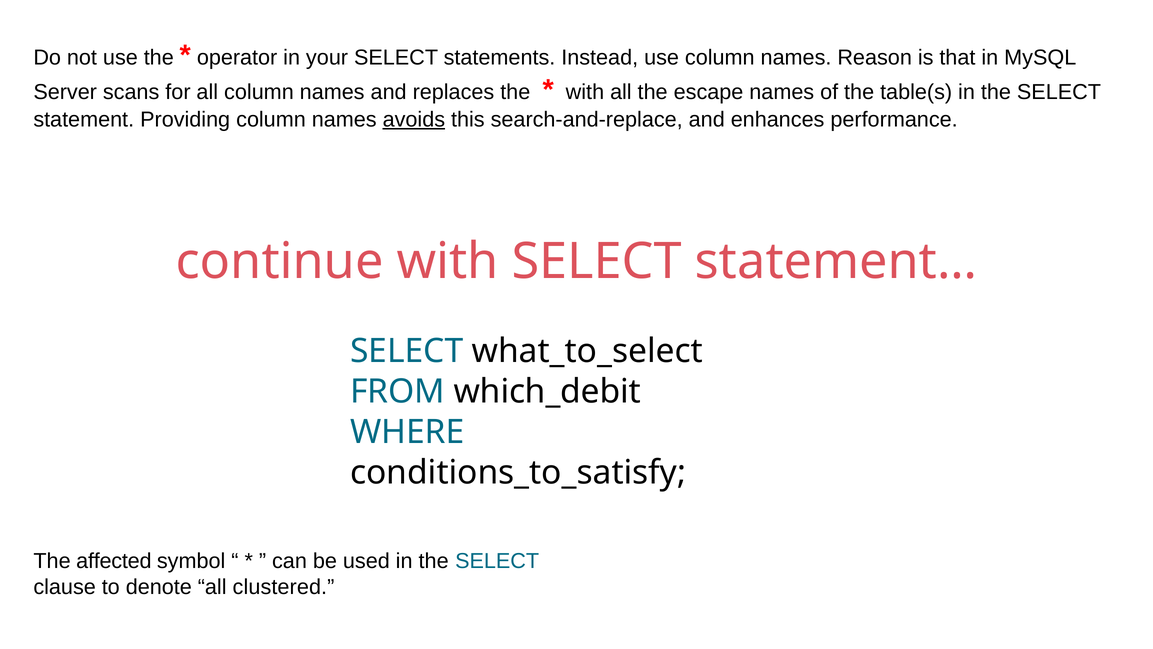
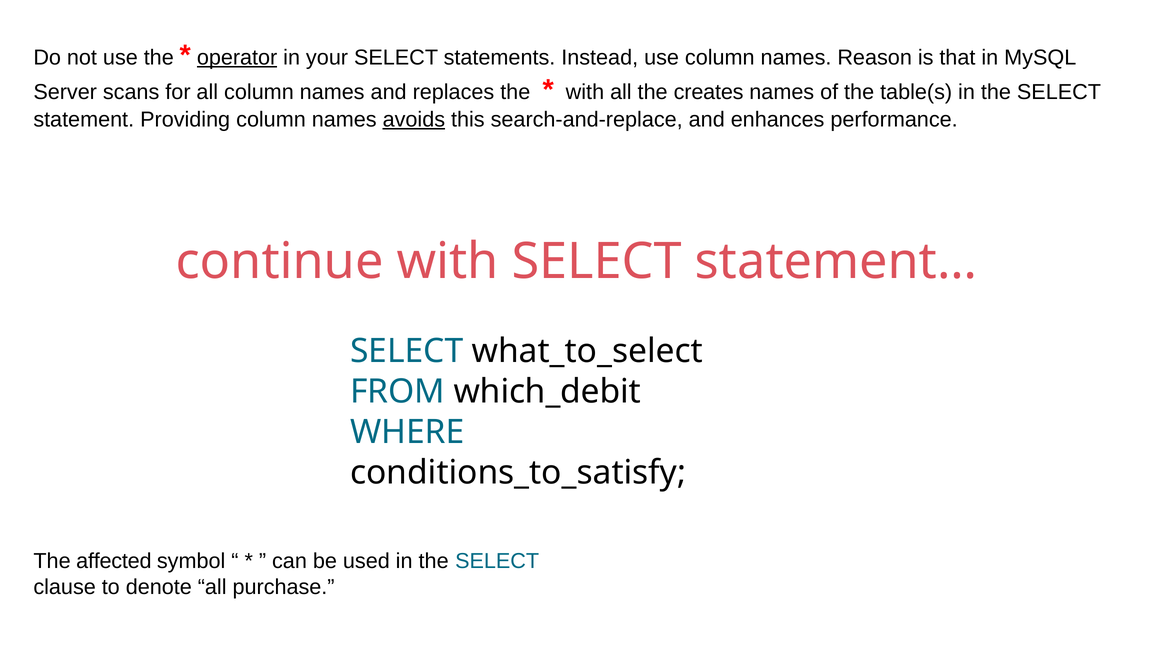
operator underline: none -> present
escape: escape -> creates
clustered: clustered -> purchase
